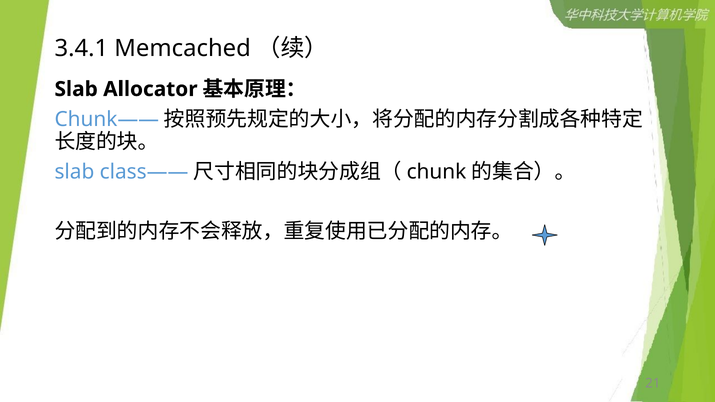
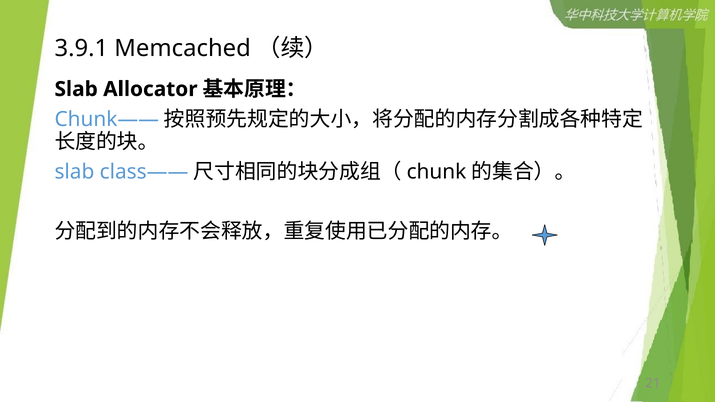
3.4.1: 3.4.1 -> 3.9.1
